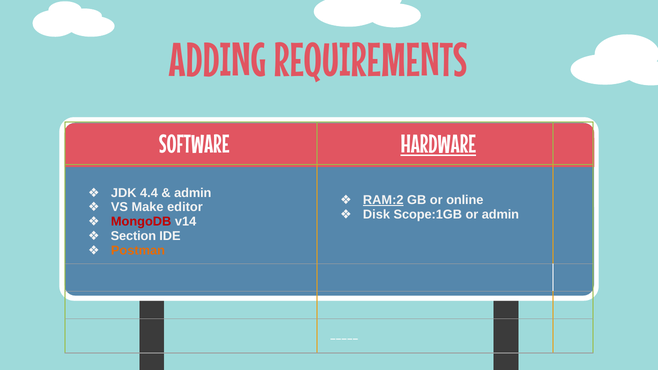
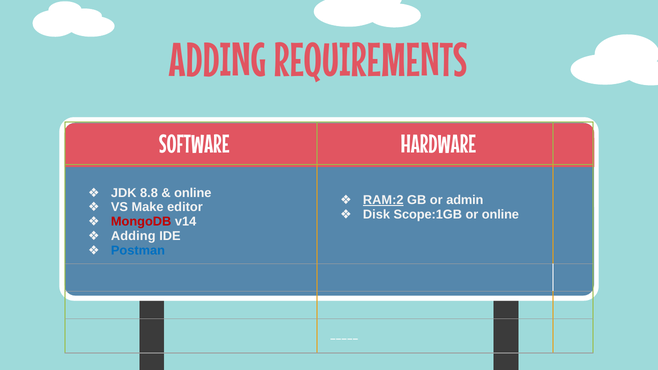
HARDWARE underline: present -> none
4.4: 4.4 -> 8.8
admin at (193, 193): admin -> online
online: online -> admin
or admin: admin -> online
Section at (133, 236): Section -> Adding
Postman colour: orange -> blue
